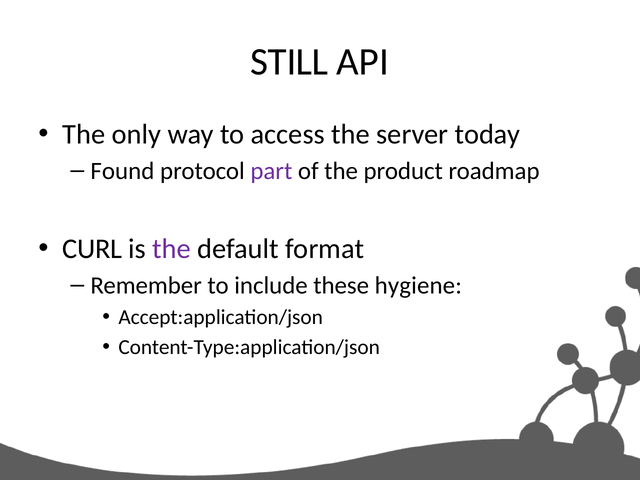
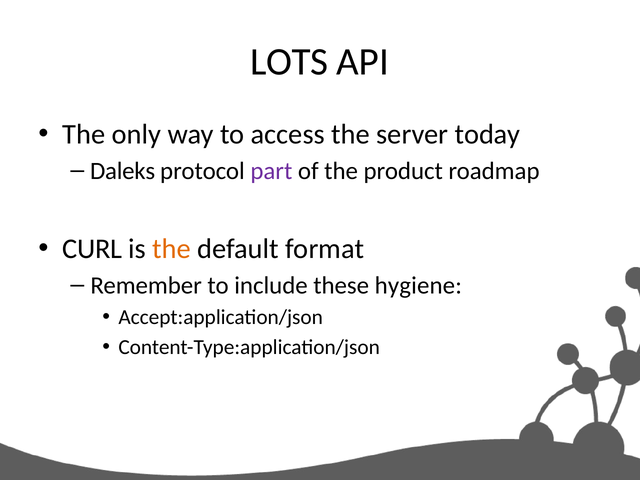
STILL: STILL -> LOTS
Found: Found -> Daleks
the at (172, 249) colour: purple -> orange
